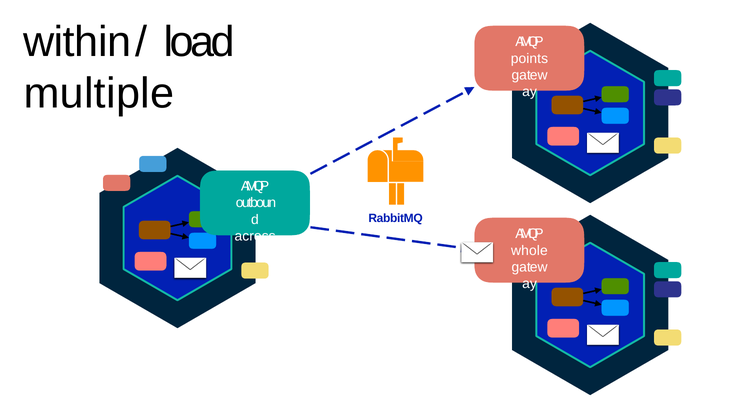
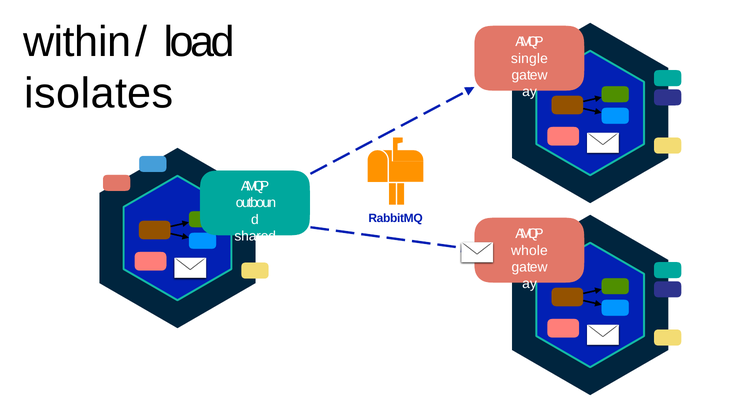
points: points -> single
multiple: multiple -> isolates
across: across -> shared
